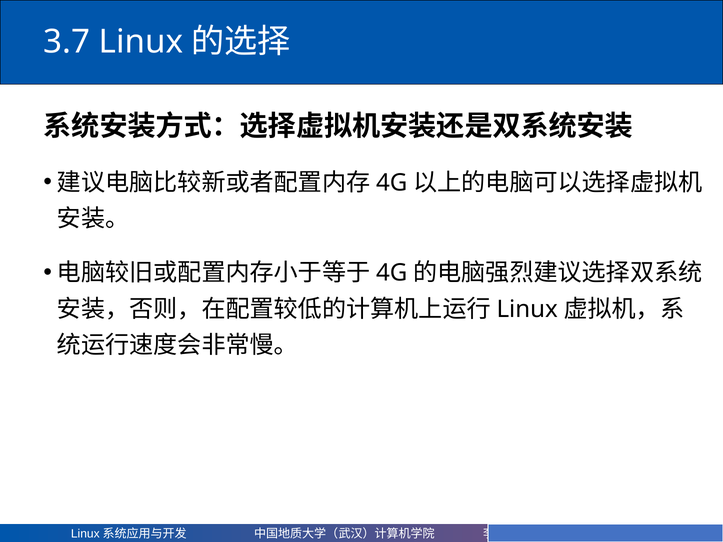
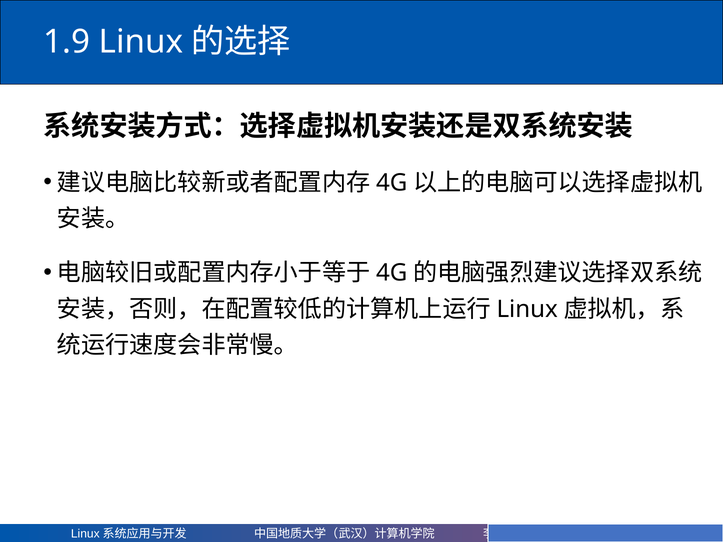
3.7: 3.7 -> 1.9
